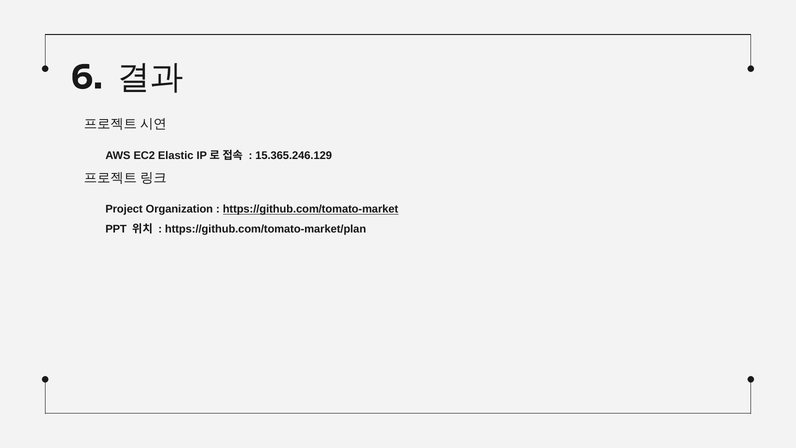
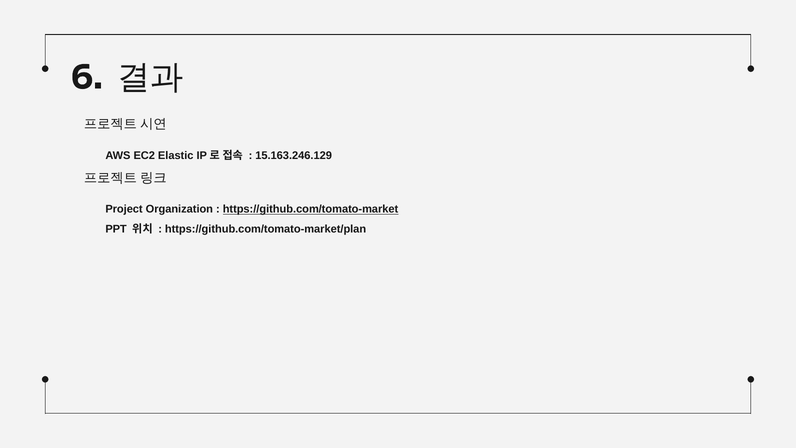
15.365.246.129: 15.365.246.129 -> 15.163.246.129
